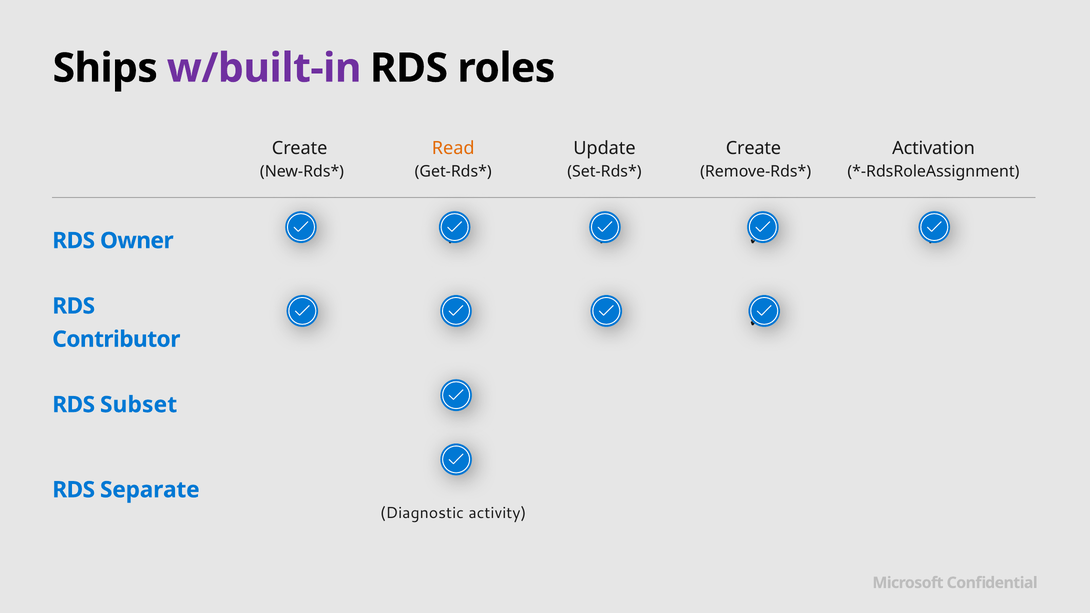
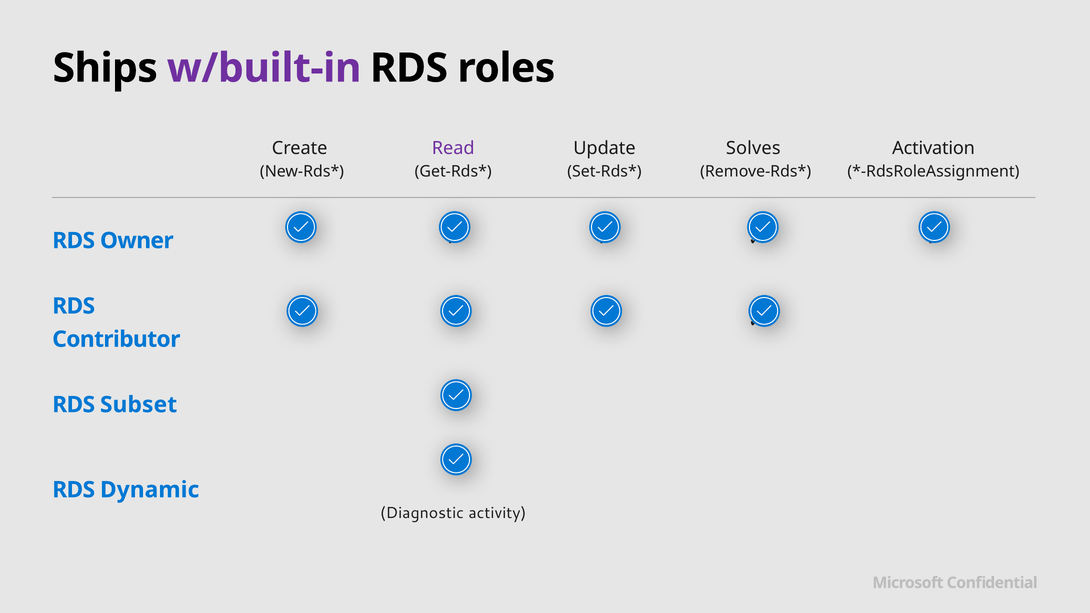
Read colour: orange -> purple
Create at (753, 148): Create -> Solves
Separate: Separate -> Dynamic
